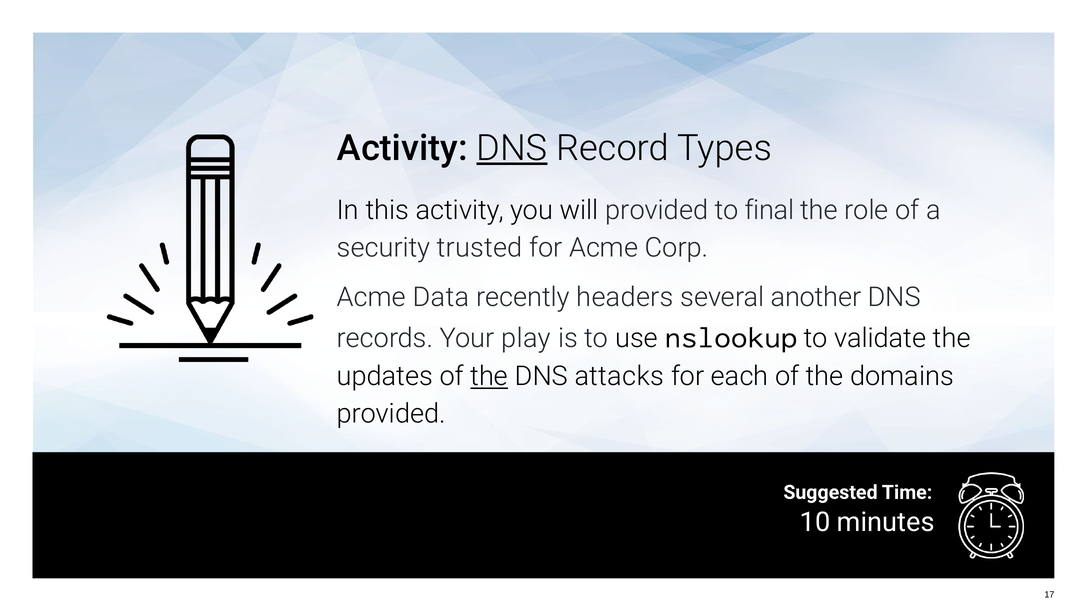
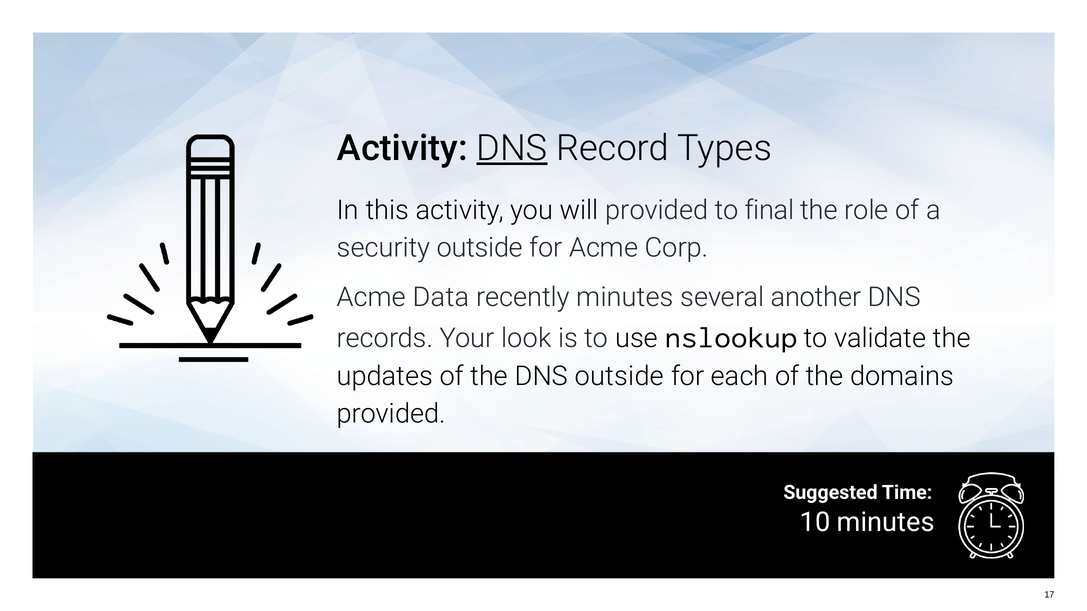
security trusted: trusted -> outside
recently headers: headers -> minutes
play: play -> look
the at (489, 377) underline: present -> none
DNS attacks: attacks -> outside
